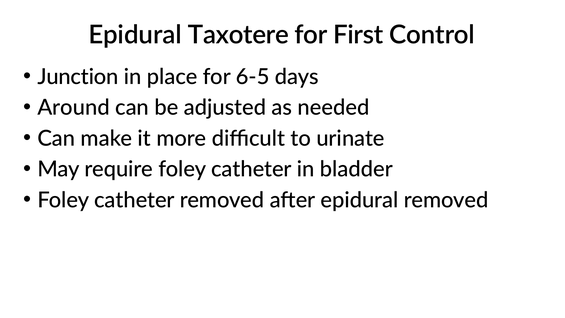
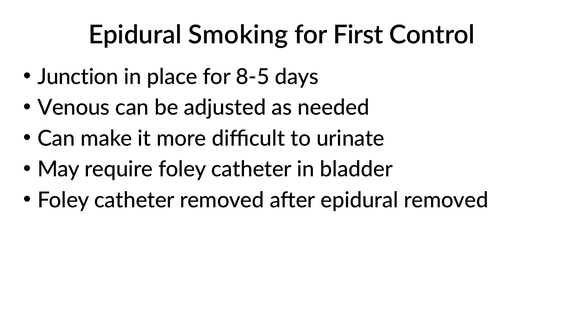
Taxotere: Taxotere -> Smoking
6-5: 6-5 -> 8-5
Around: Around -> Venous
